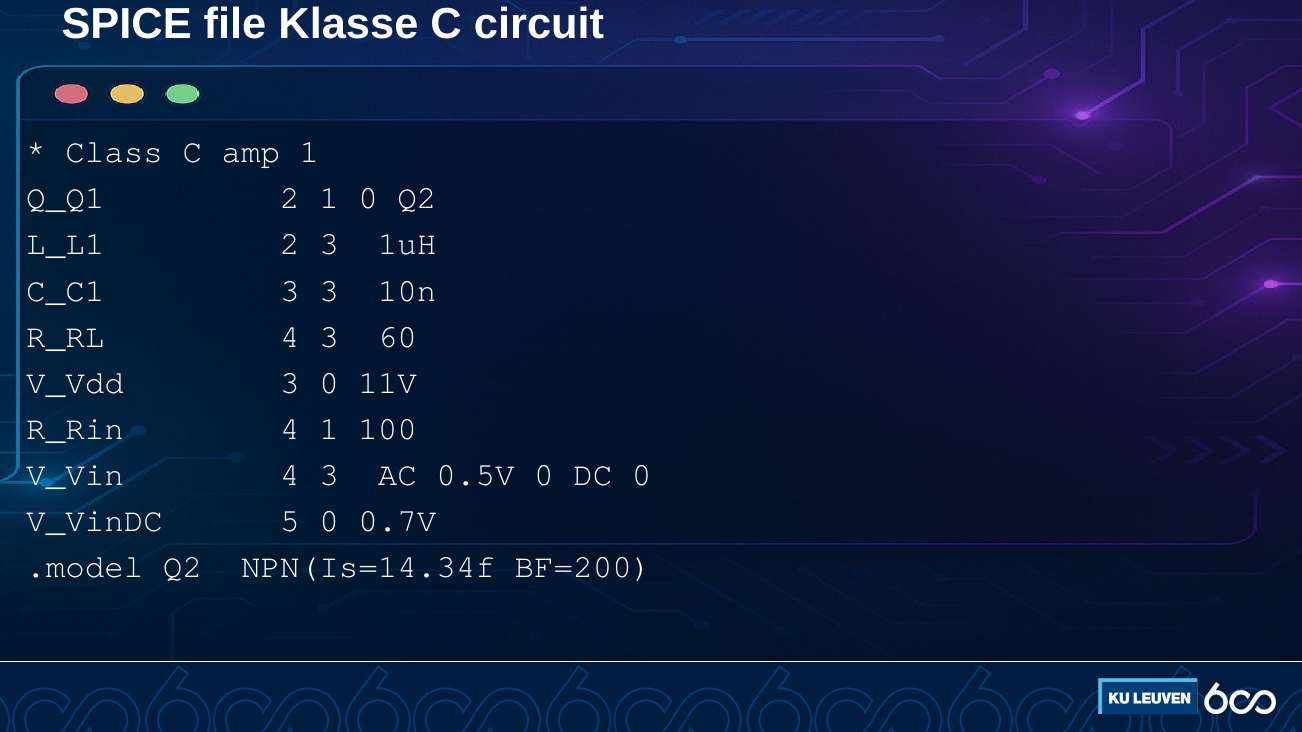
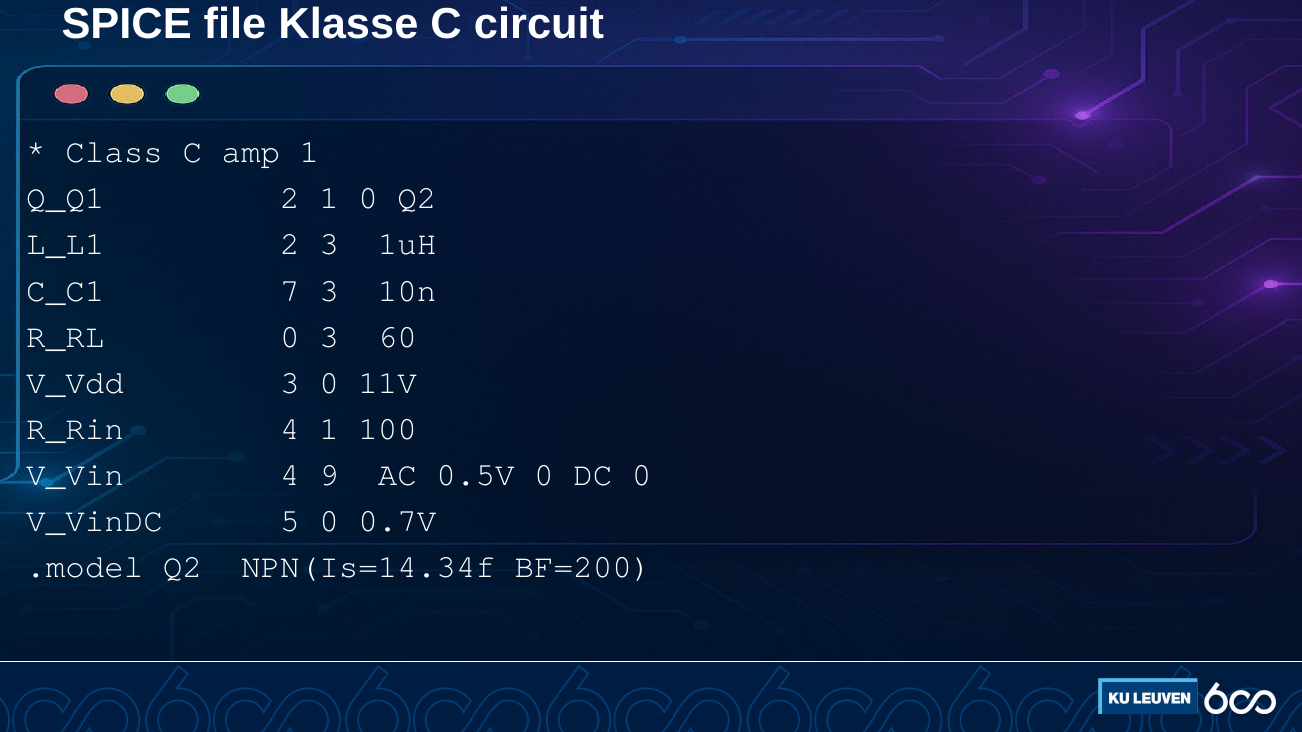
C_C1 3: 3 -> 7
R_RL 4: 4 -> 0
V_Vin 4 3: 3 -> 9
